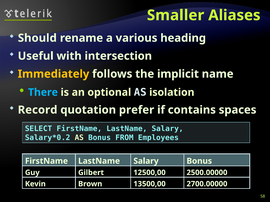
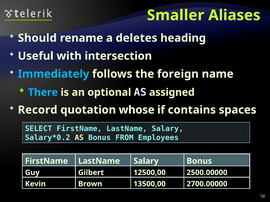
various: various -> deletes
Immediately colour: yellow -> light blue
implicit: implicit -> foreign
isolation: isolation -> assigned
prefer: prefer -> whose
